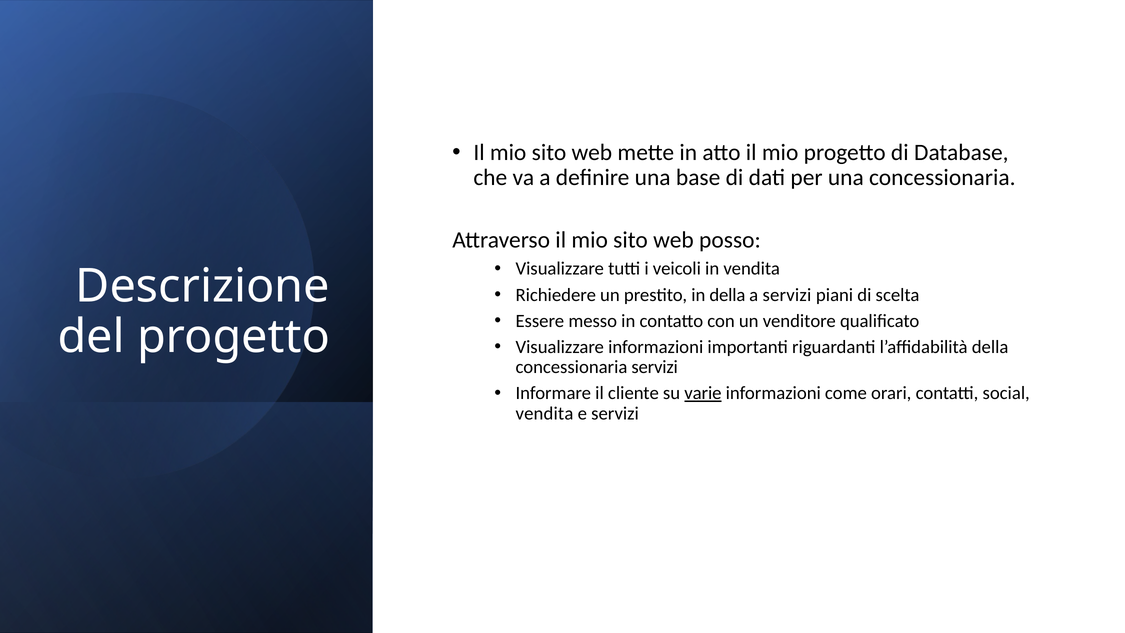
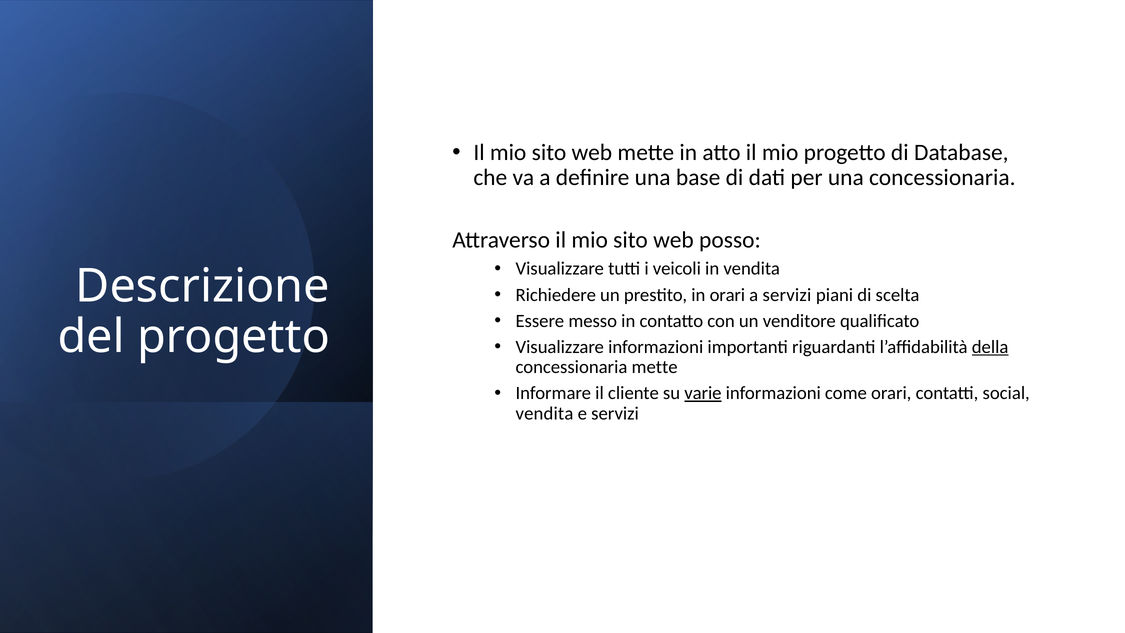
in della: della -> orari
della at (990, 347) underline: none -> present
concessionaria servizi: servizi -> mette
